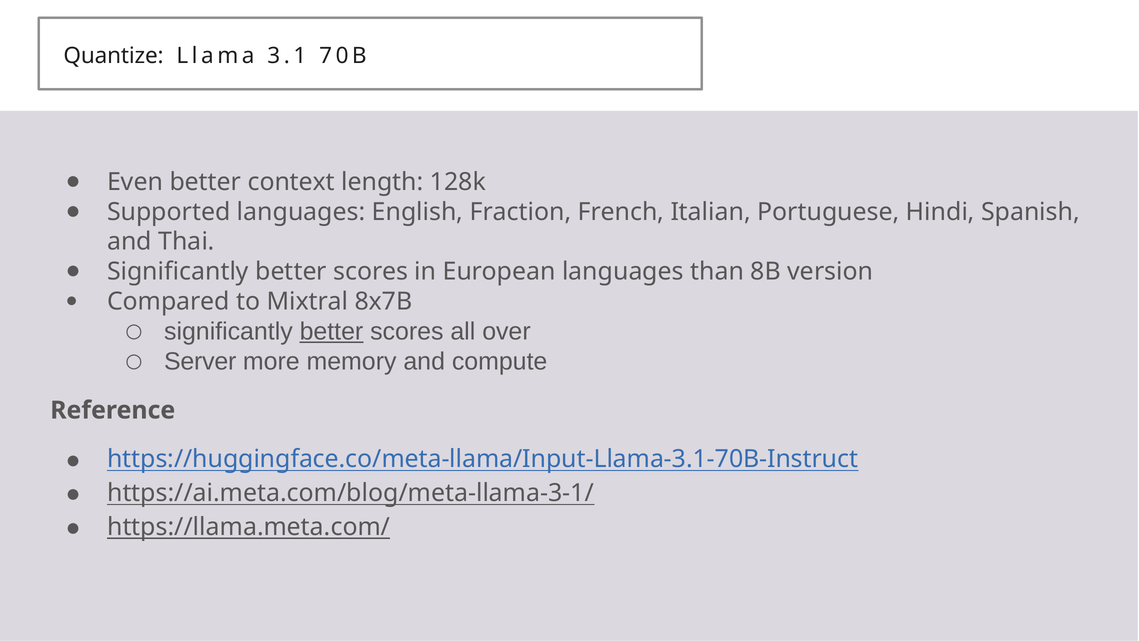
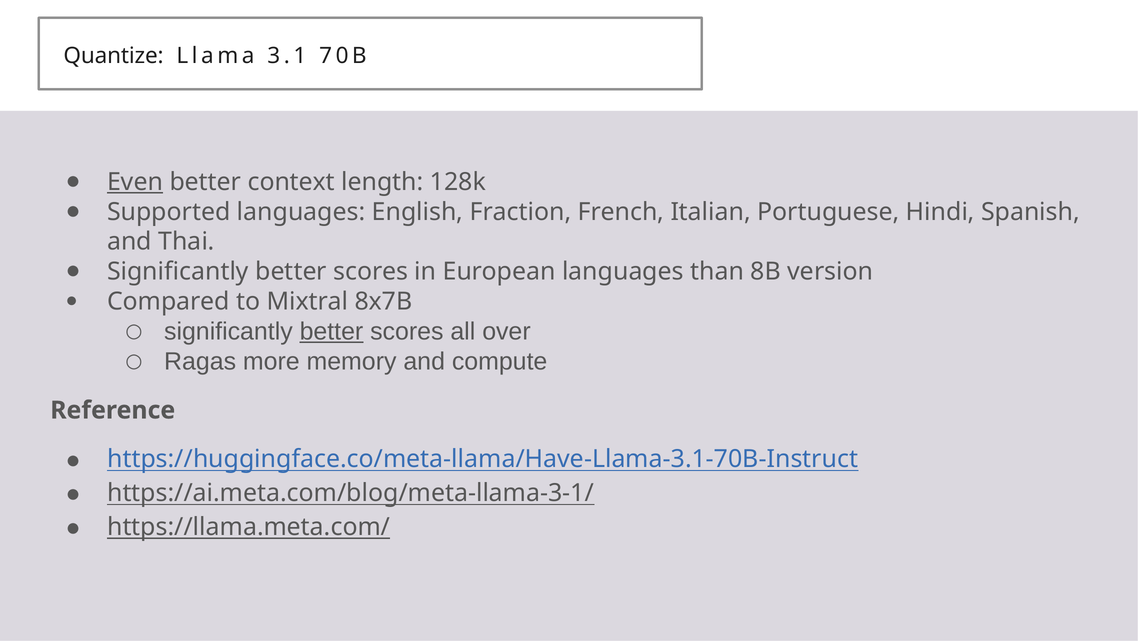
Even underline: none -> present
Server: Server -> Ragas
https://huggingface.co/meta-llama/Input-Llama-3.1-70B-Instruct: https://huggingface.co/meta-llama/Input-Llama-3.1-70B-Instruct -> https://huggingface.co/meta-llama/Have-Llama-3.1-70B-Instruct
